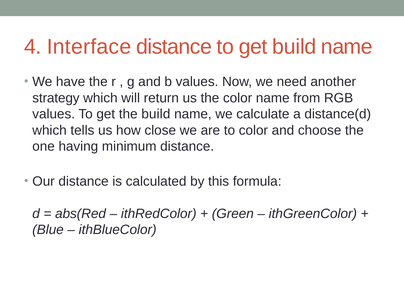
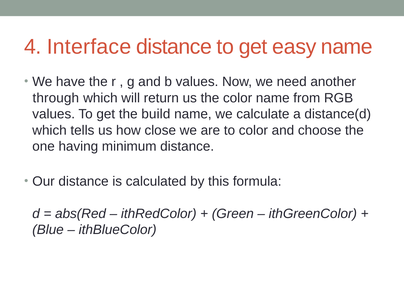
get build: build -> easy
strategy: strategy -> through
